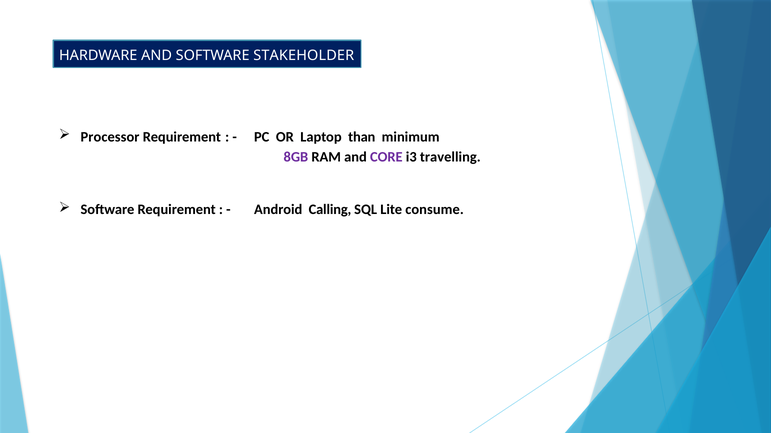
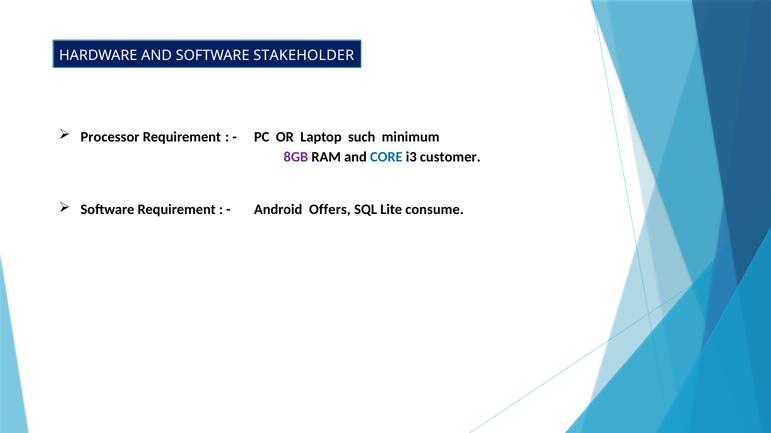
than: than -> such
CORE colour: purple -> blue
travelling: travelling -> customer
Calling: Calling -> Offers
